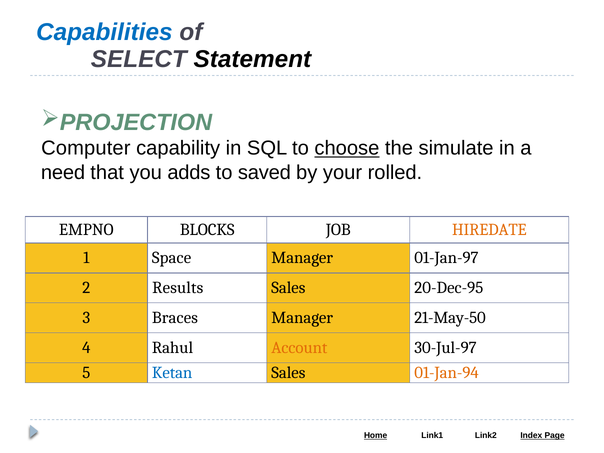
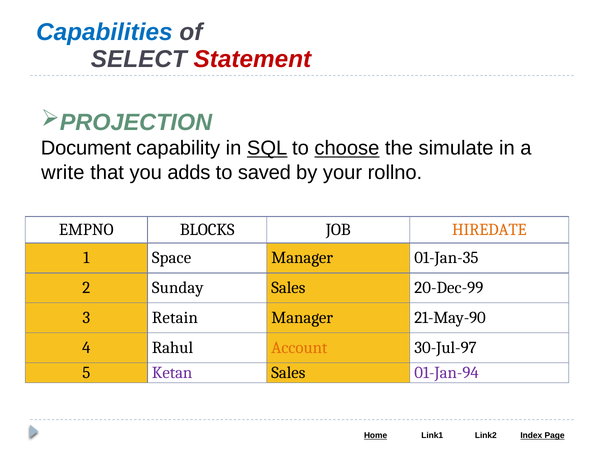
Statement colour: black -> red
Computer: Computer -> Document
SQL underline: none -> present
need: need -> write
rolled: rolled -> rollno
01-Jan-97: 01-Jan-97 -> 01-Jan-35
Results: Results -> Sunday
20-Dec-95: 20-Dec-95 -> 20-Dec-99
Braces: Braces -> Retain
21-May-50: 21-May-50 -> 21-May-90
Ketan colour: blue -> purple
01-Jan-94 colour: orange -> purple
